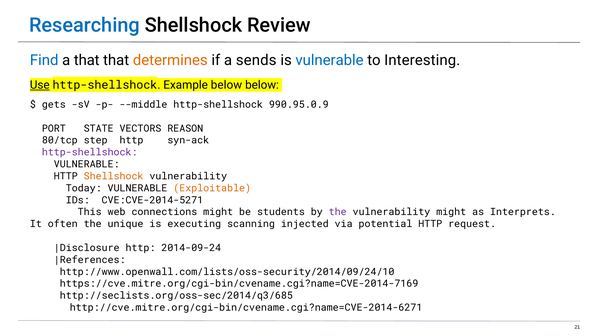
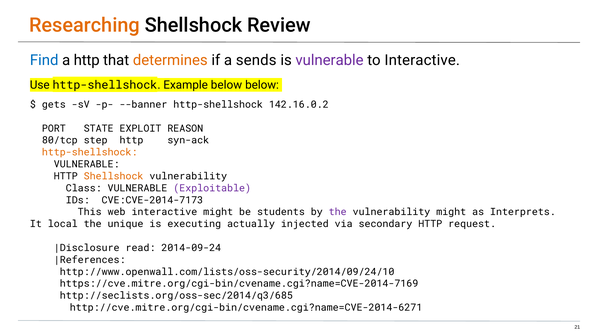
Researching colour: blue -> orange
a that: that -> http
vulnerable at (330, 60) colour: blue -> purple
to Interesting: Interesting -> Interactive
Use underline: present -> none
--middle: --middle -> --banner
990.95.0.9: 990.95.0.9 -> 142.16.0.2
VECTORS: VECTORS -> EXPLOIT
http-shellshock at (90, 152) colour: purple -> orange
Today: Today -> Class
Exploitable colour: orange -> purple
CVE:CVE-2014-5271: CVE:CVE-2014-5271 -> CVE:CVE-2014-7173
web connections: connections -> interactive
often: often -> local
scanning: scanning -> actually
potential: potential -> secondary
http at (140, 248): http -> read
